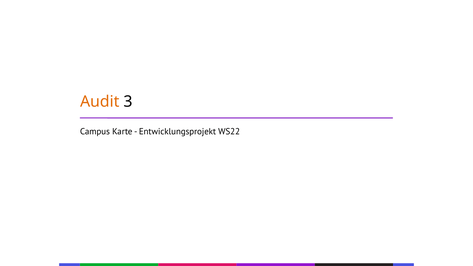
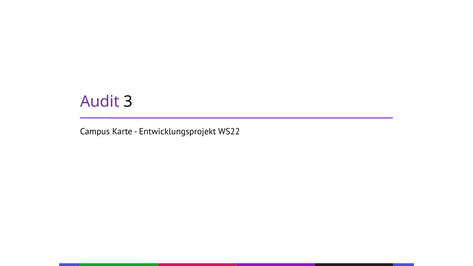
Audit colour: orange -> purple
